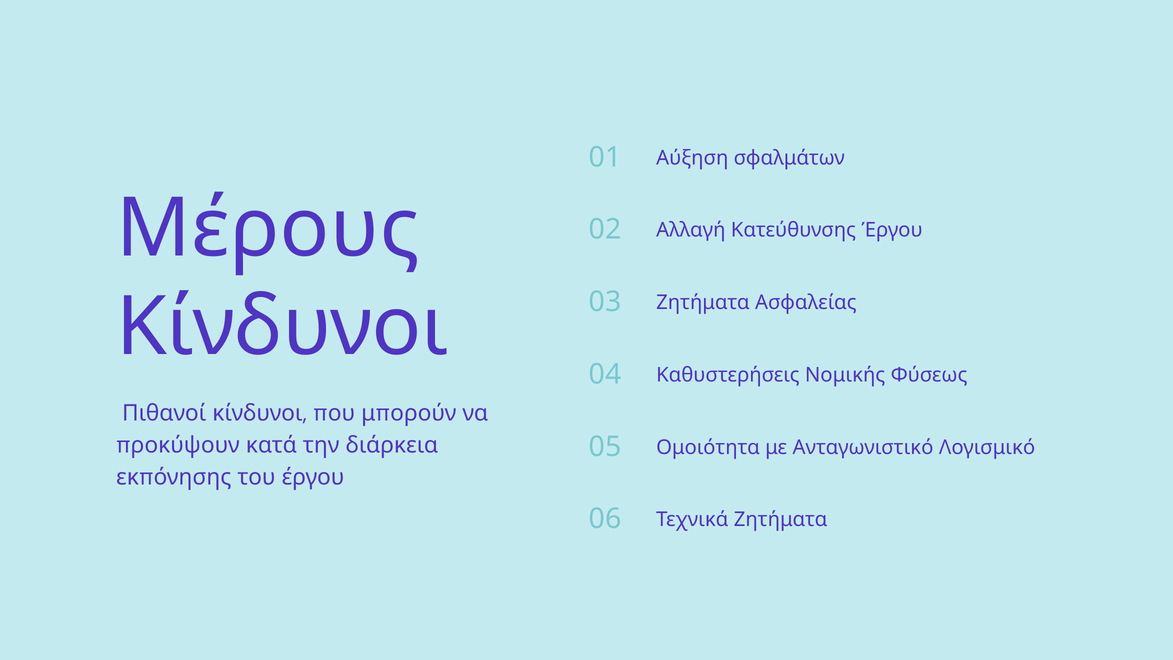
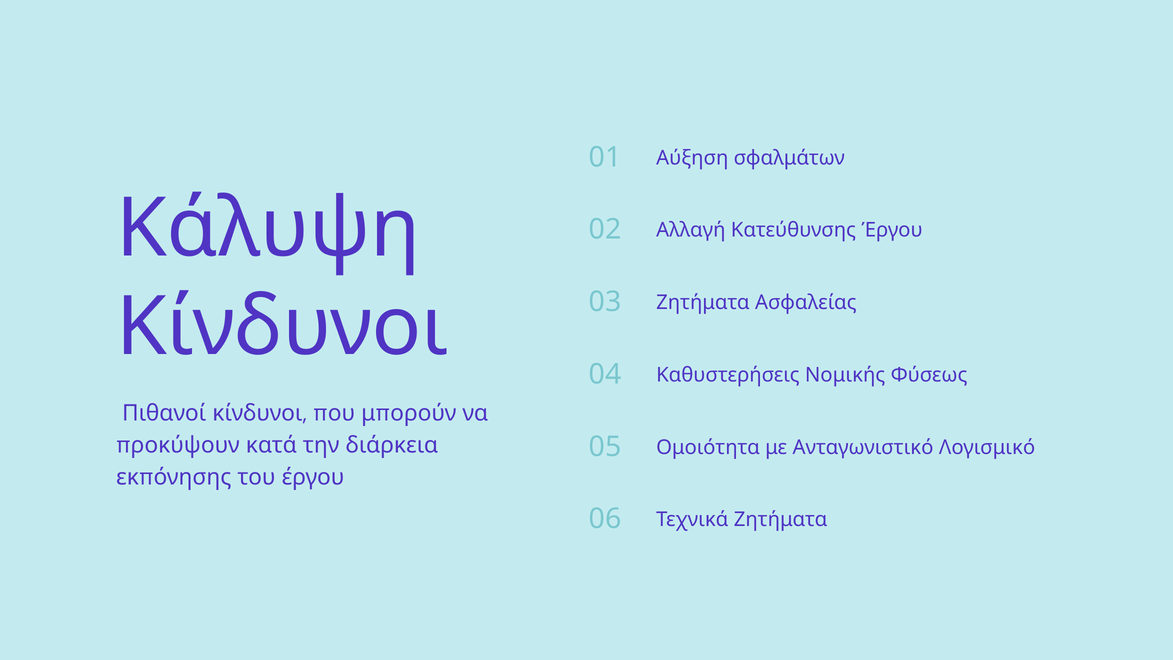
Μέρους: Μέρους -> Κάλυψη
